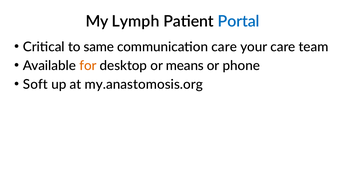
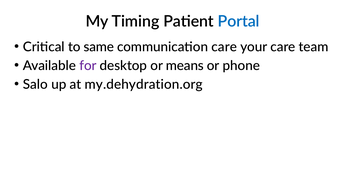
Lymph: Lymph -> Timing
for colour: orange -> purple
Soft: Soft -> Salo
my.anastomosis.org: my.anastomosis.org -> my.dehydration.org
